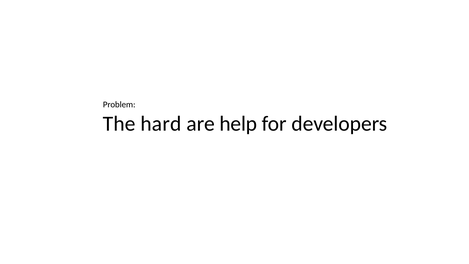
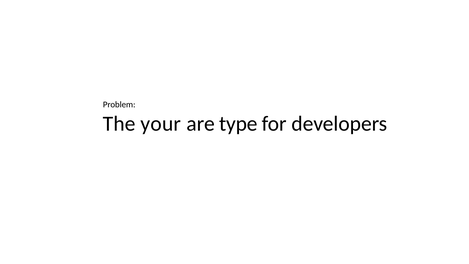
hard: hard -> your
help: help -> type
